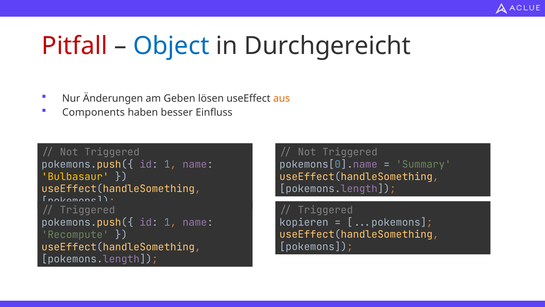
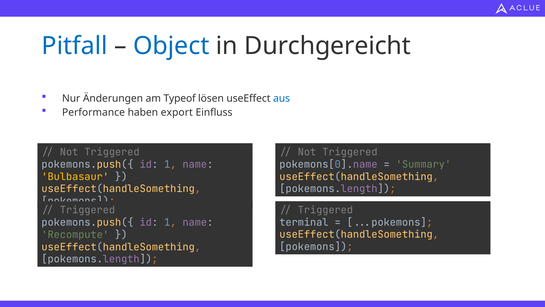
Pitfall colour: red -> blue
Geben: Geben -> Typeof
aus colour: orange -> blue
Components: Components -> Performance
besser: besser -> export
kopieren: kopieren -> terminal
